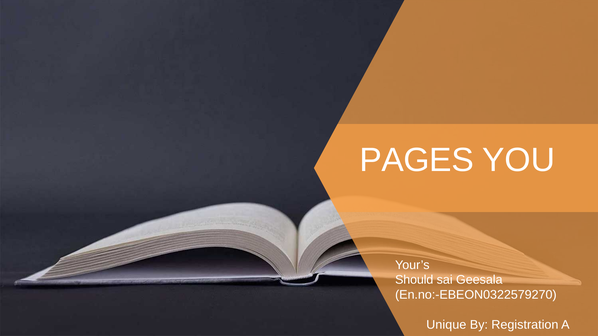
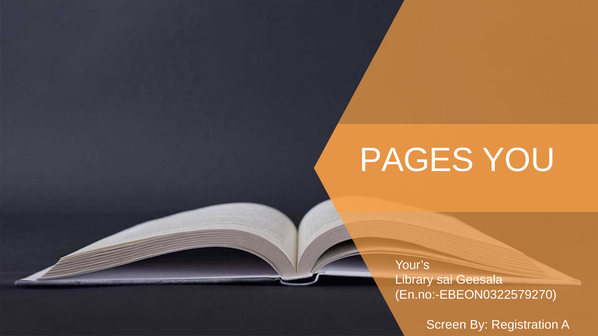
Should: Should -> Library
Unique: Unique -> Screen
